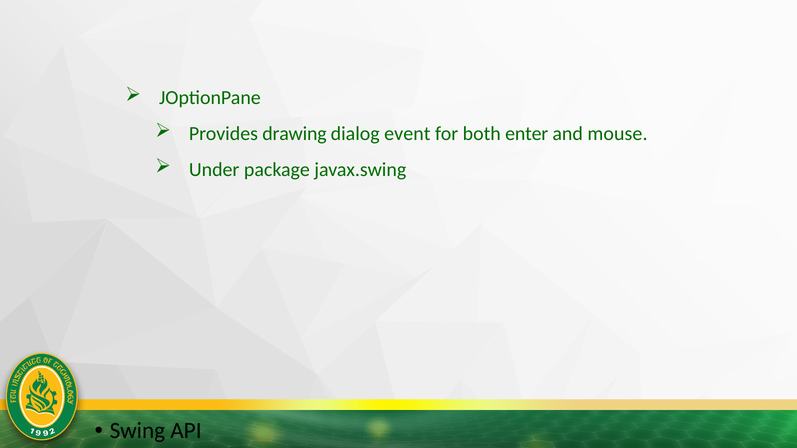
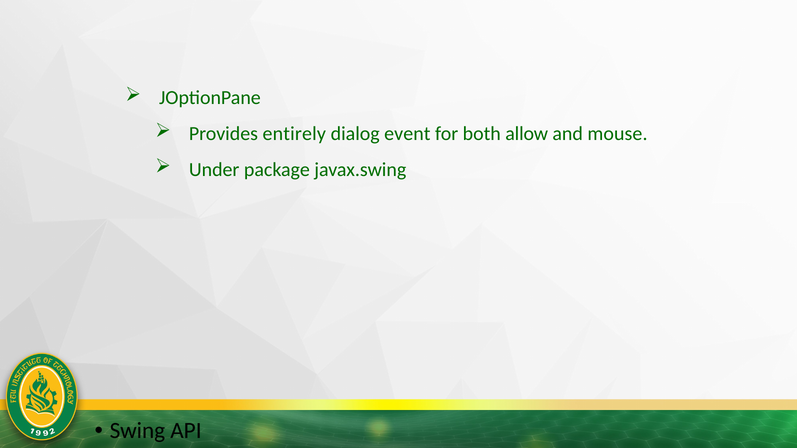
drawing: drawing -> entirely
enter: enter -> allow
